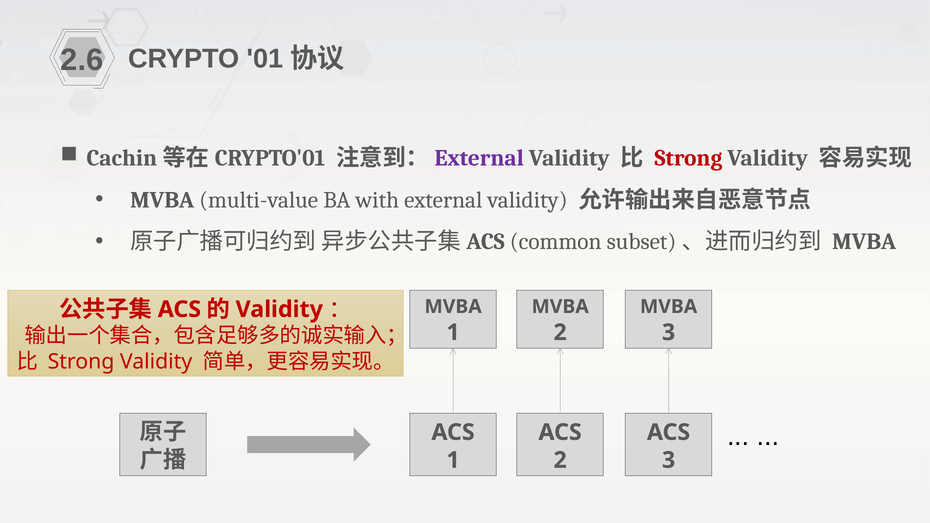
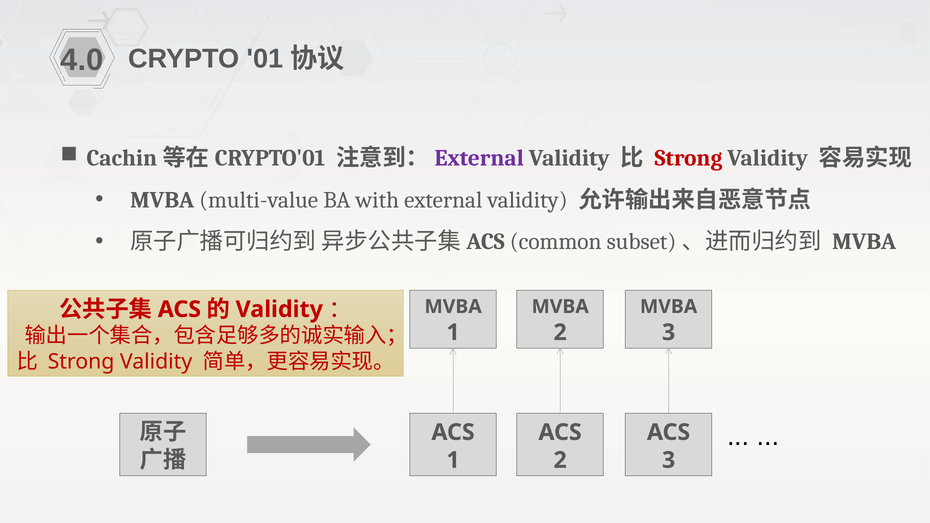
2.6: 2.6 -> 4.0
